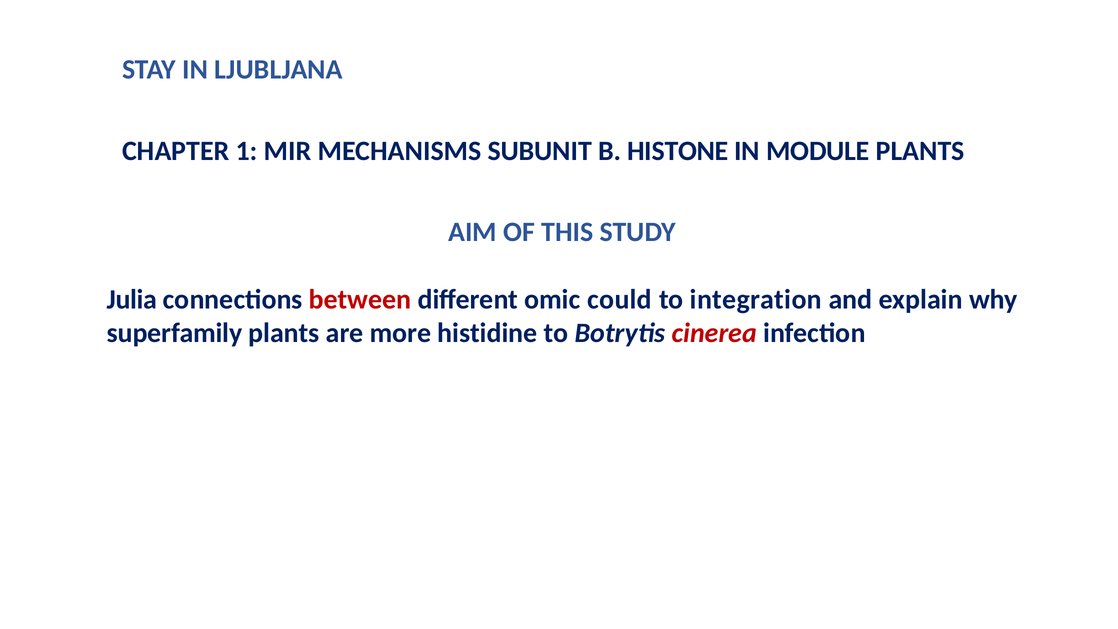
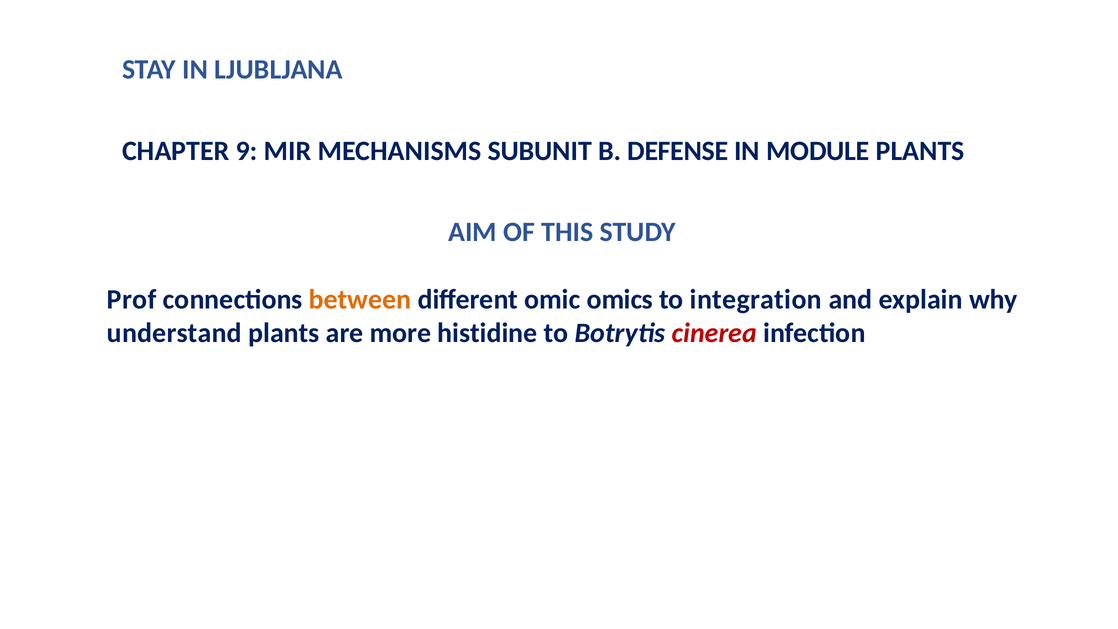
1: 1 -> 9
HISTONE: HISTONE -> DEFENSE
Julia: Julia -> Prof
between colour: red -> orange
could: could -> omics
superfamily: superfamily -> understand
